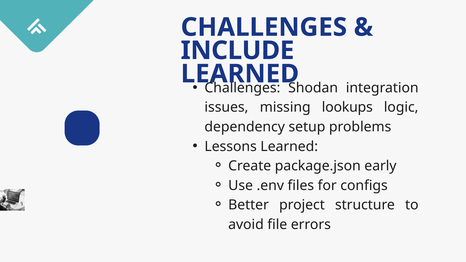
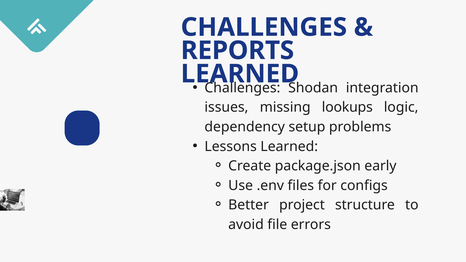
INCLUDE: INCLUDE -> REPORTS
